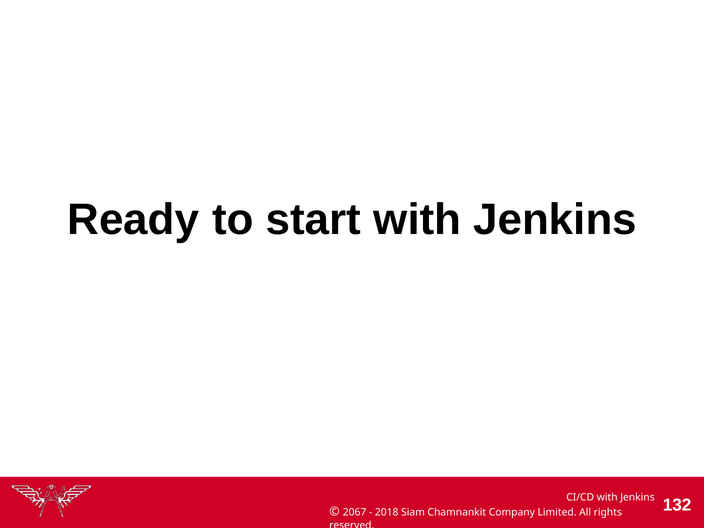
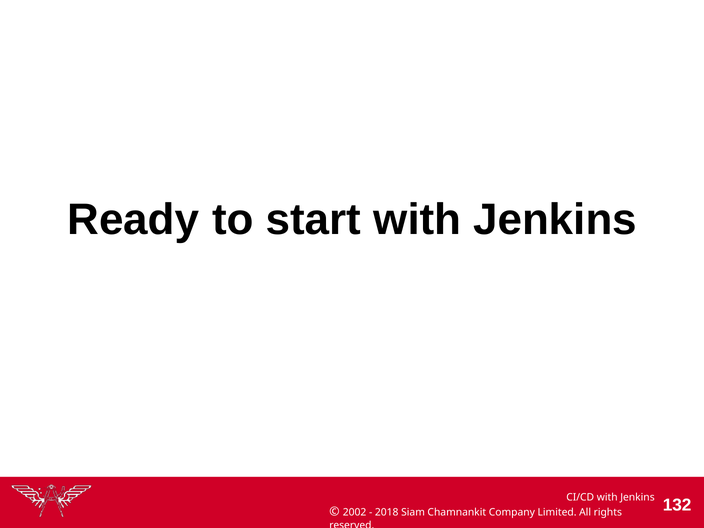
2067: 2067 -> 2002
